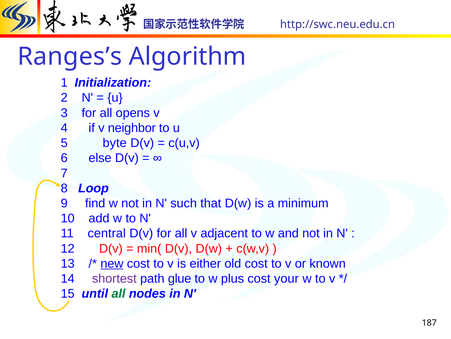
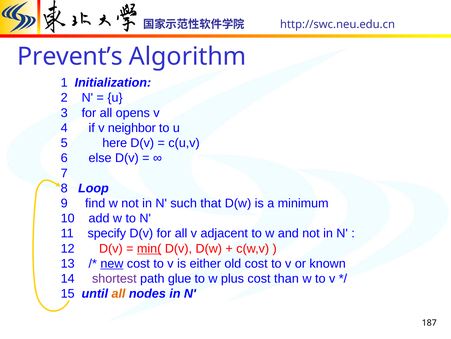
Ranges’s: Ranges’s -> Prevent’s
byte: byte -> here
central: central -> specify
min( underline: none -> present
your: your -> than
all at (118, 293) colour: green -> orange
